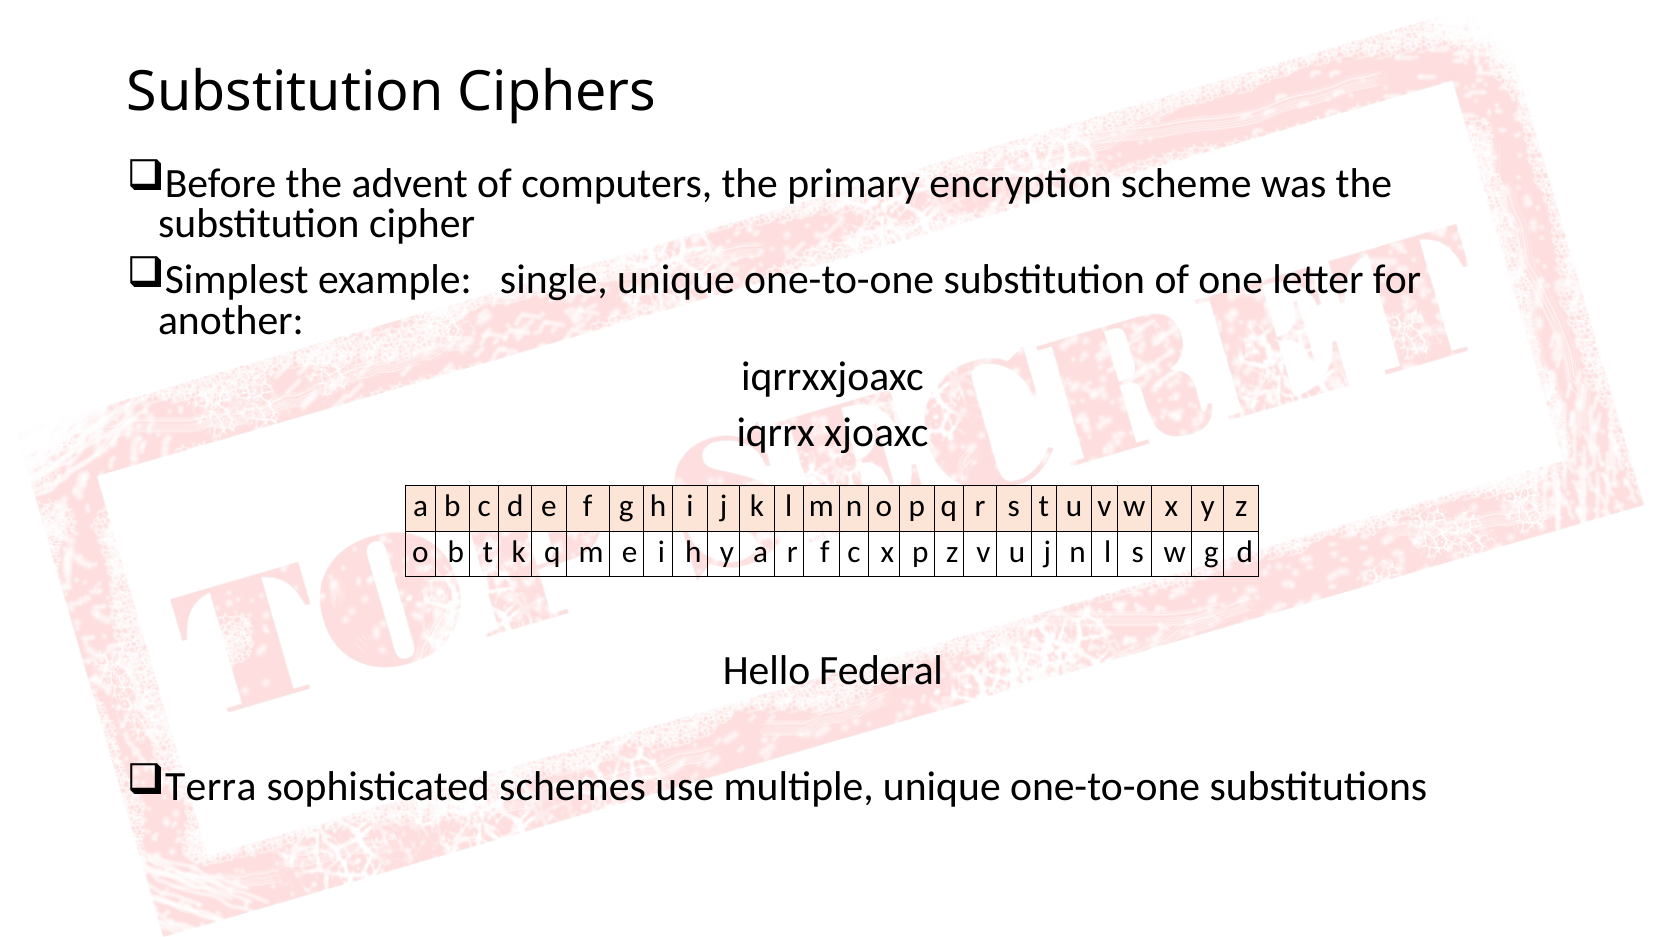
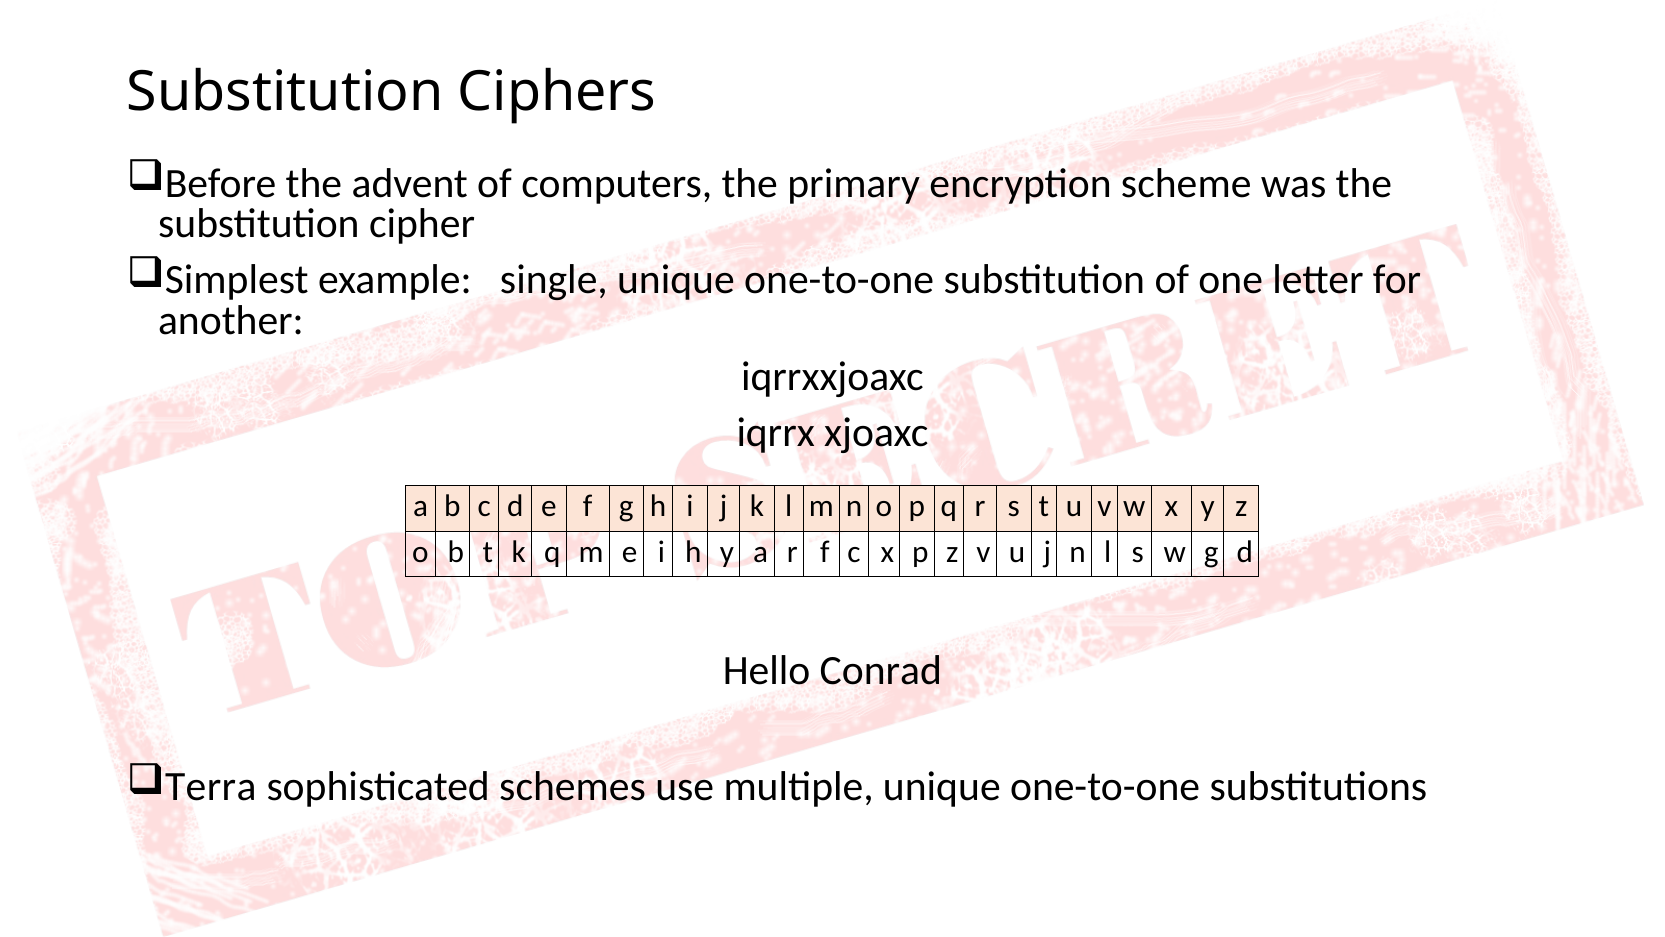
Federal: Federal -> Conrad
